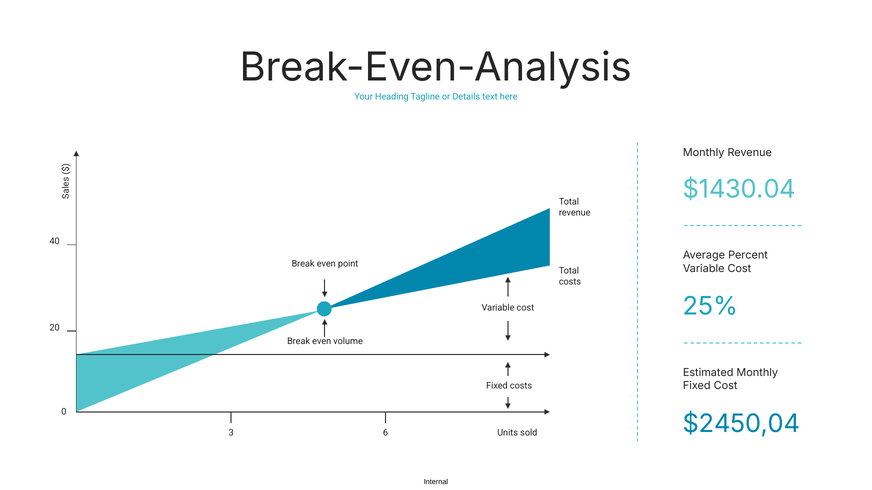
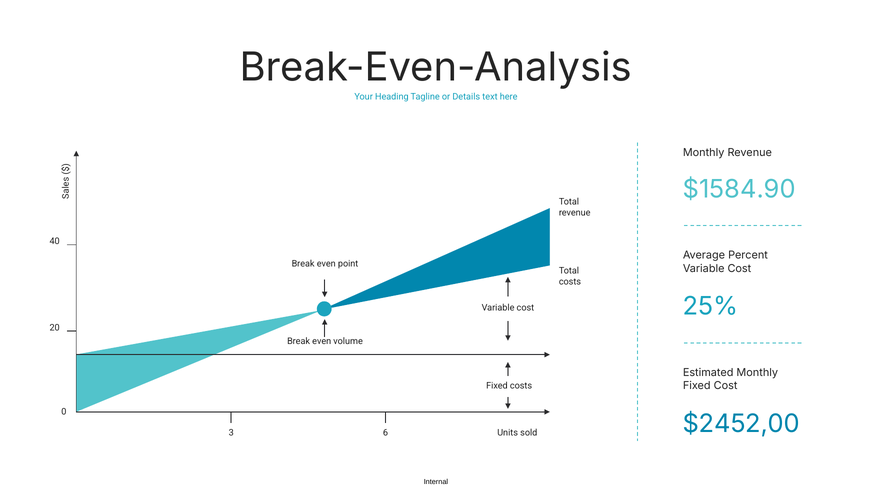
$1430.04: $1430.04 -> $1584.90
$2450,04: $2450,04 -> $2452,00
